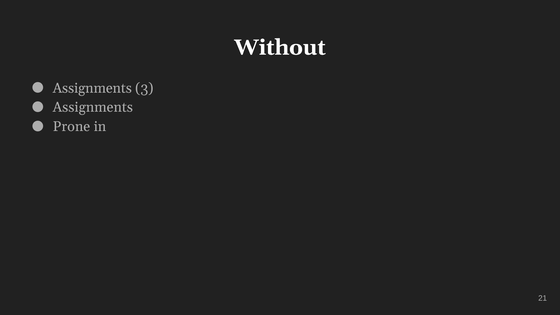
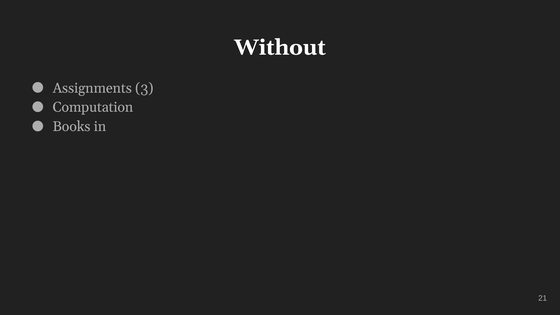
Assignments at (93, 107): Assignments -> Computation
Prone: Prone -> Books
